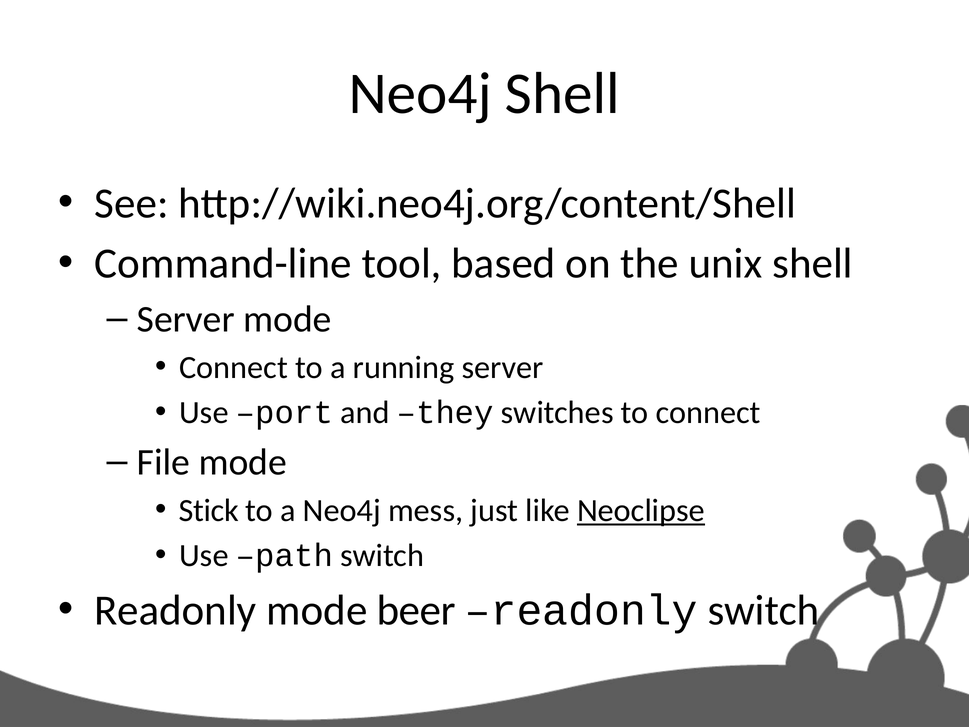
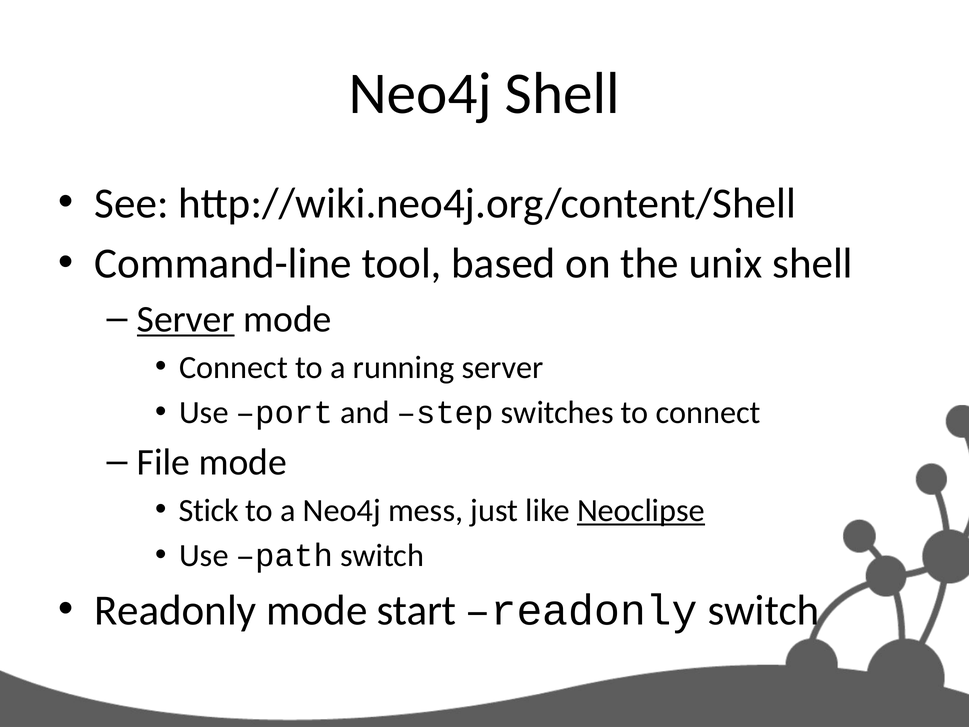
Server at (186, 319) underline: none -> present
they: they -> step
beer: beer -> start
